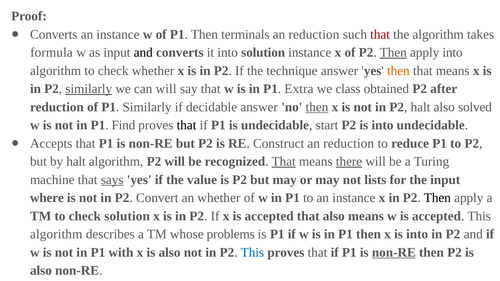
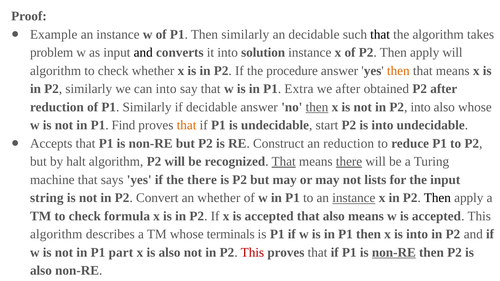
Converts at (54, 34): Converts -> Example
Then terminals: terminals -> similarly
reduction at (314, 34): reduction -> decidable
that at (380, 34) colour: red -> black
formula: formula -> problem
Then at (393, 53) underline: present -> none
apply into: into -> will
technique: technique -> procedure
similarly at (89, 89) underline: present -> none
can will: will -> into
we class: class -> after
P2 halt: halt -> into
also solved: solved -> whose
that at (187, 125) colour: black -> orange
says underline: present -> none
the value: value -> there
where: where -> string
instance at (354, 198) underline: none -> present
check solution: solution -> formula
problems: problems -> terminals
with: with -> part
This at (252, 253) colour: blue -> red
